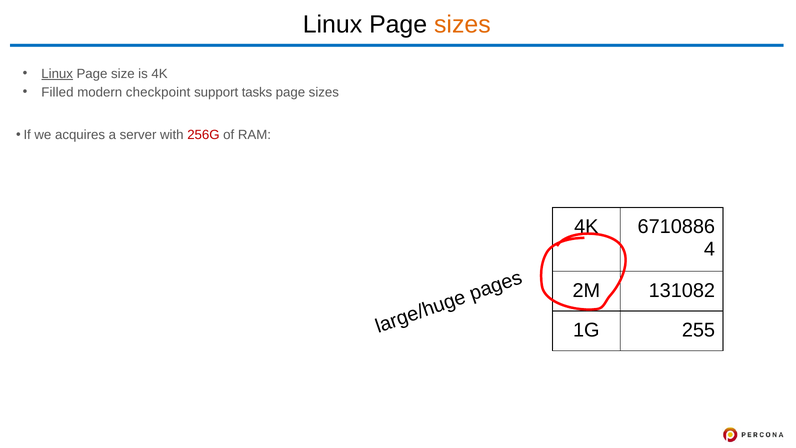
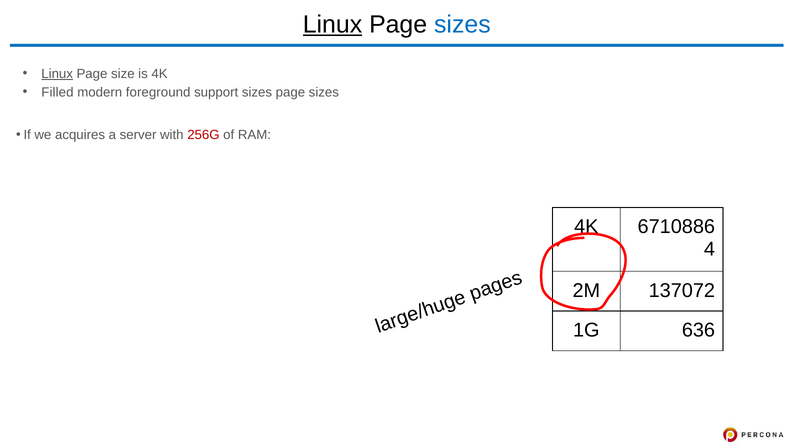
Linux at (332, 24) underline: none -> present
sizes at (462, 24) colour: orange -> blue
checkpoint: checkpoint -> foreground
support tasks: tasks -> sizes
131082: 131082 -> 137072
255: 255 -> 636
